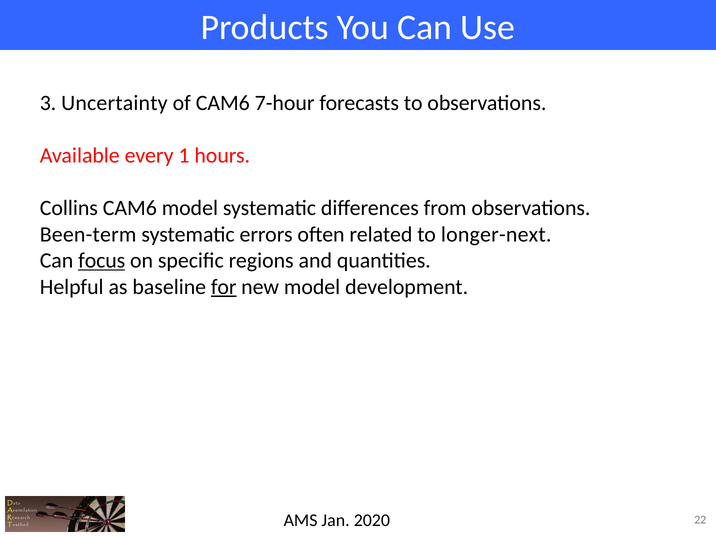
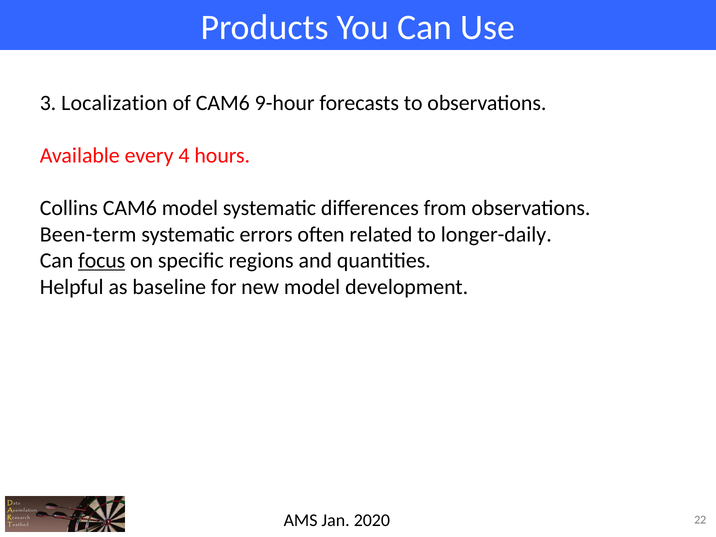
Uncertainty: Uncertainty -> Localization
7-hour: 7-hour -> 9-hour
1: 1 -> 4
longer-next: longer-next -> longer-daily
for underline: present -> none
